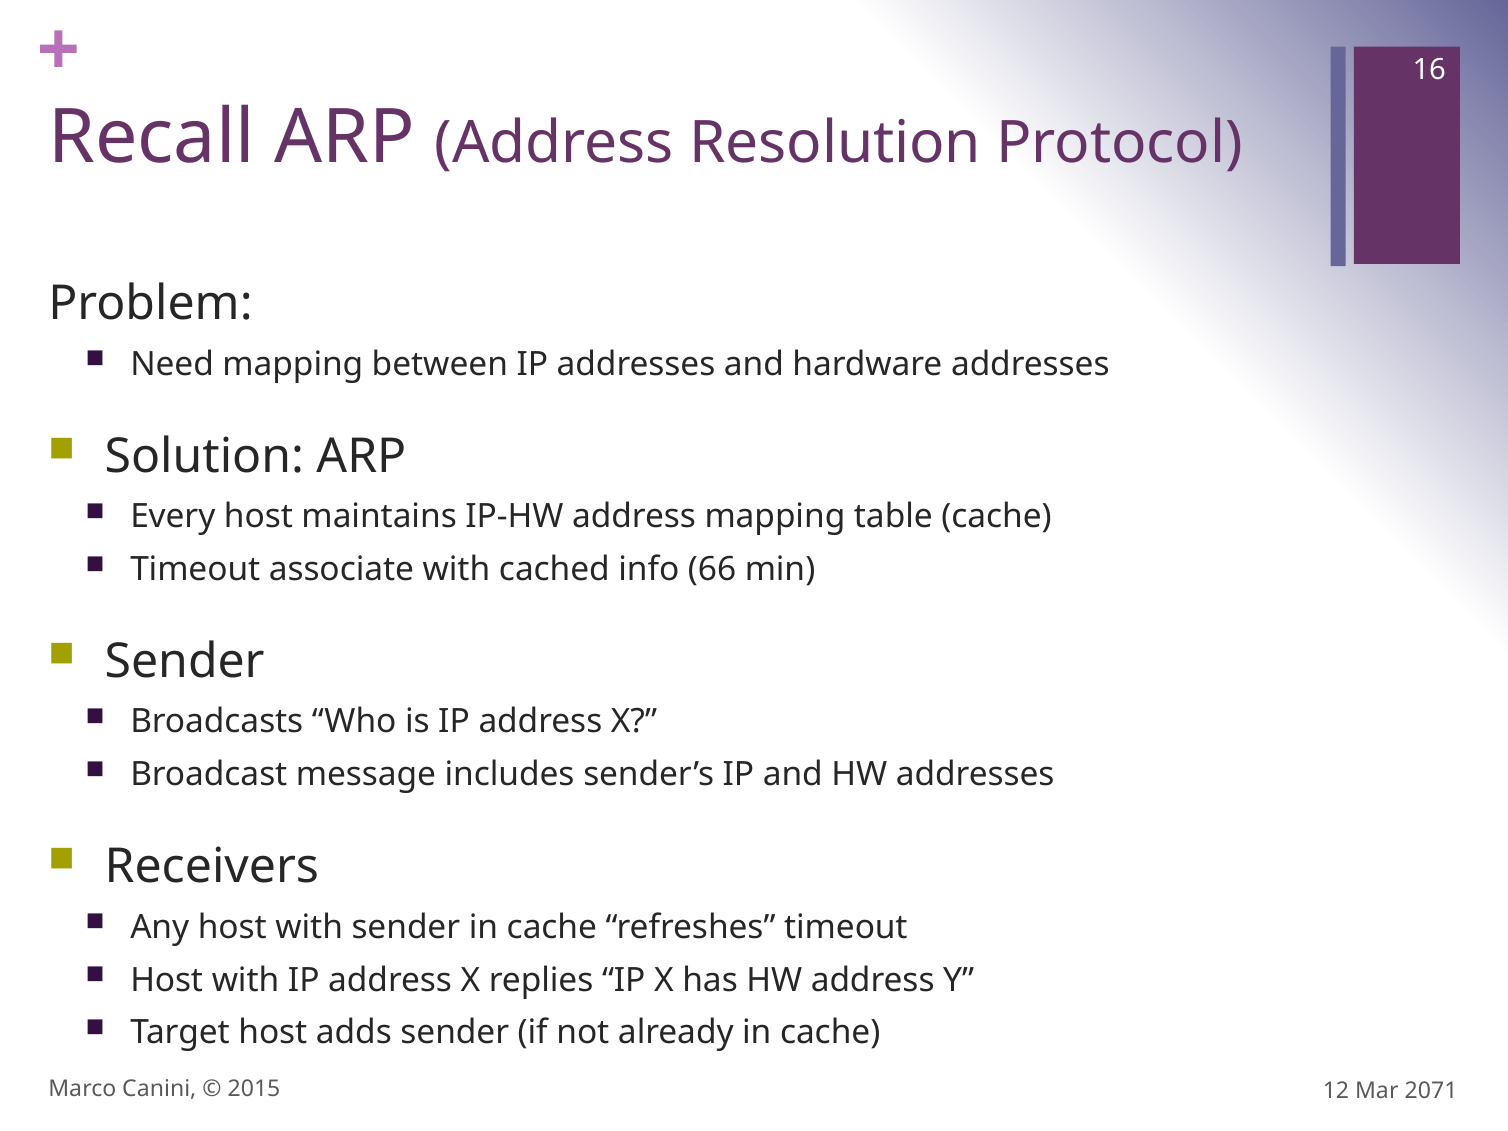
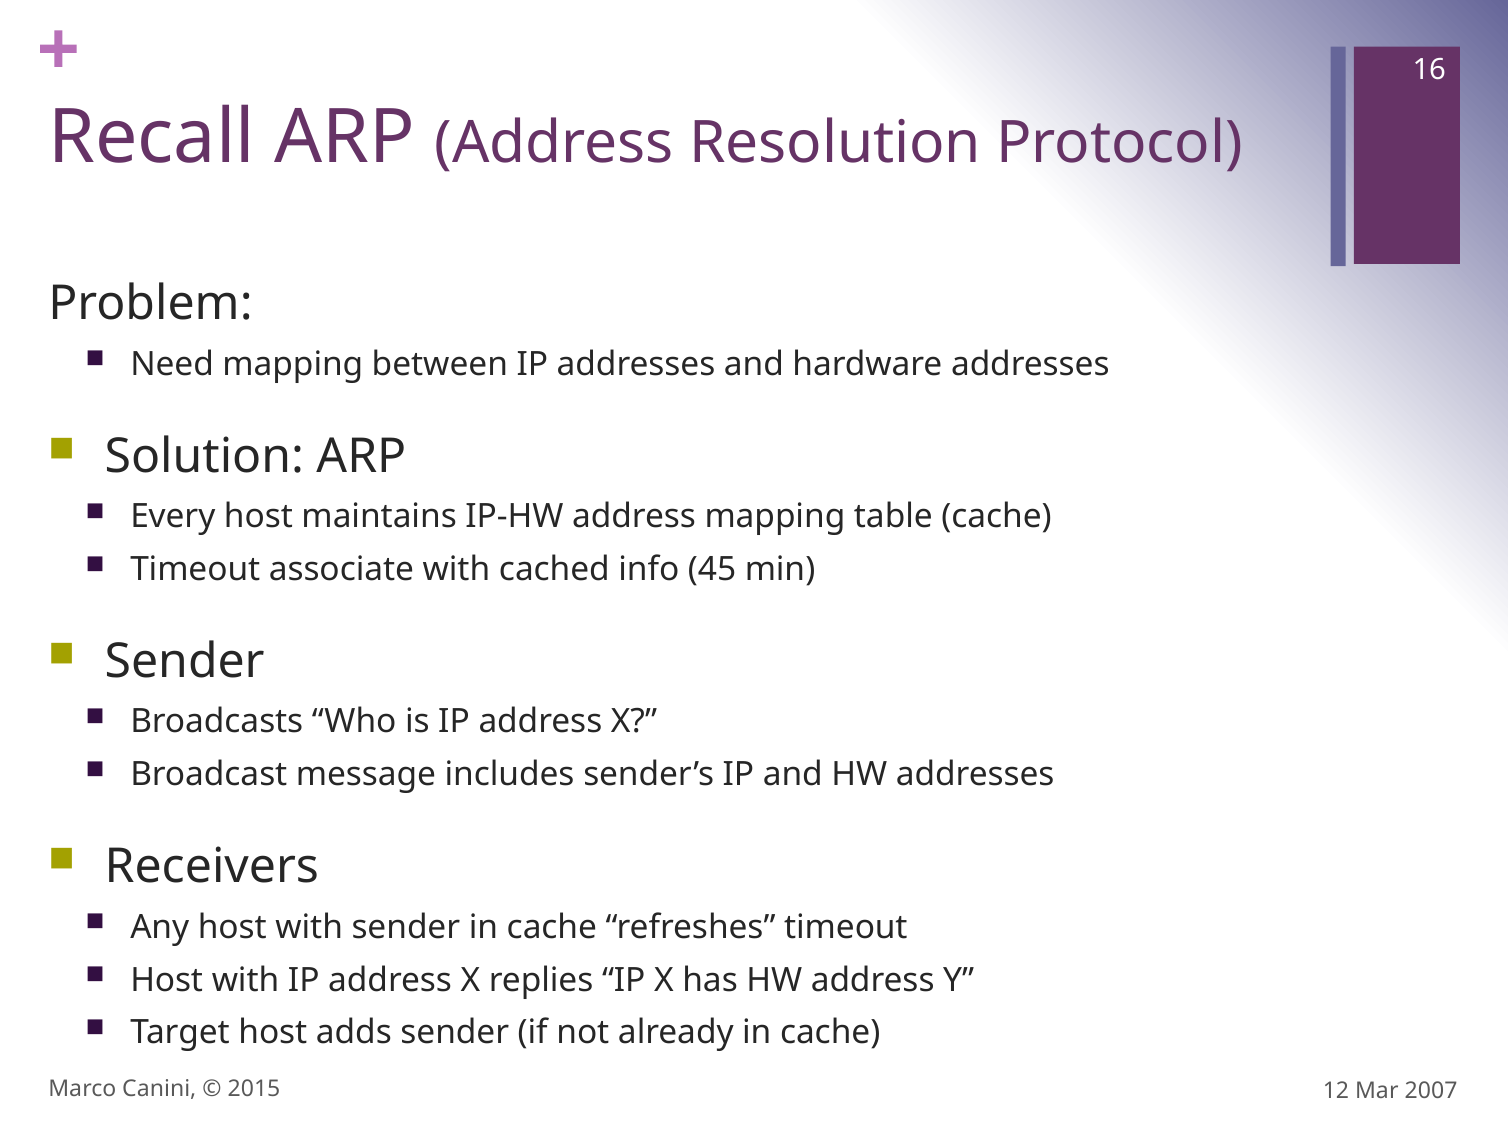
66: 66 -> 45
2071: 2071 -> 2007
